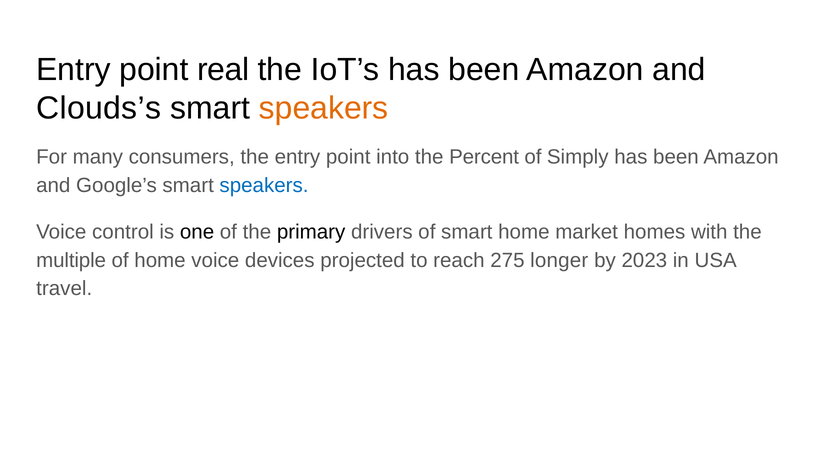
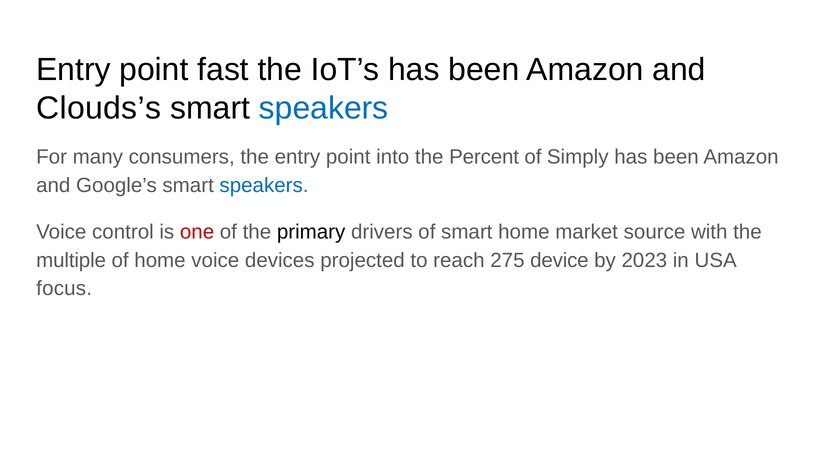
real: real -> fast
speakers at (324, 108) colour: orange -> blue
one colour: black -> red
homes: homes -> source
longer: longer -> device
travel: travel -> focus
